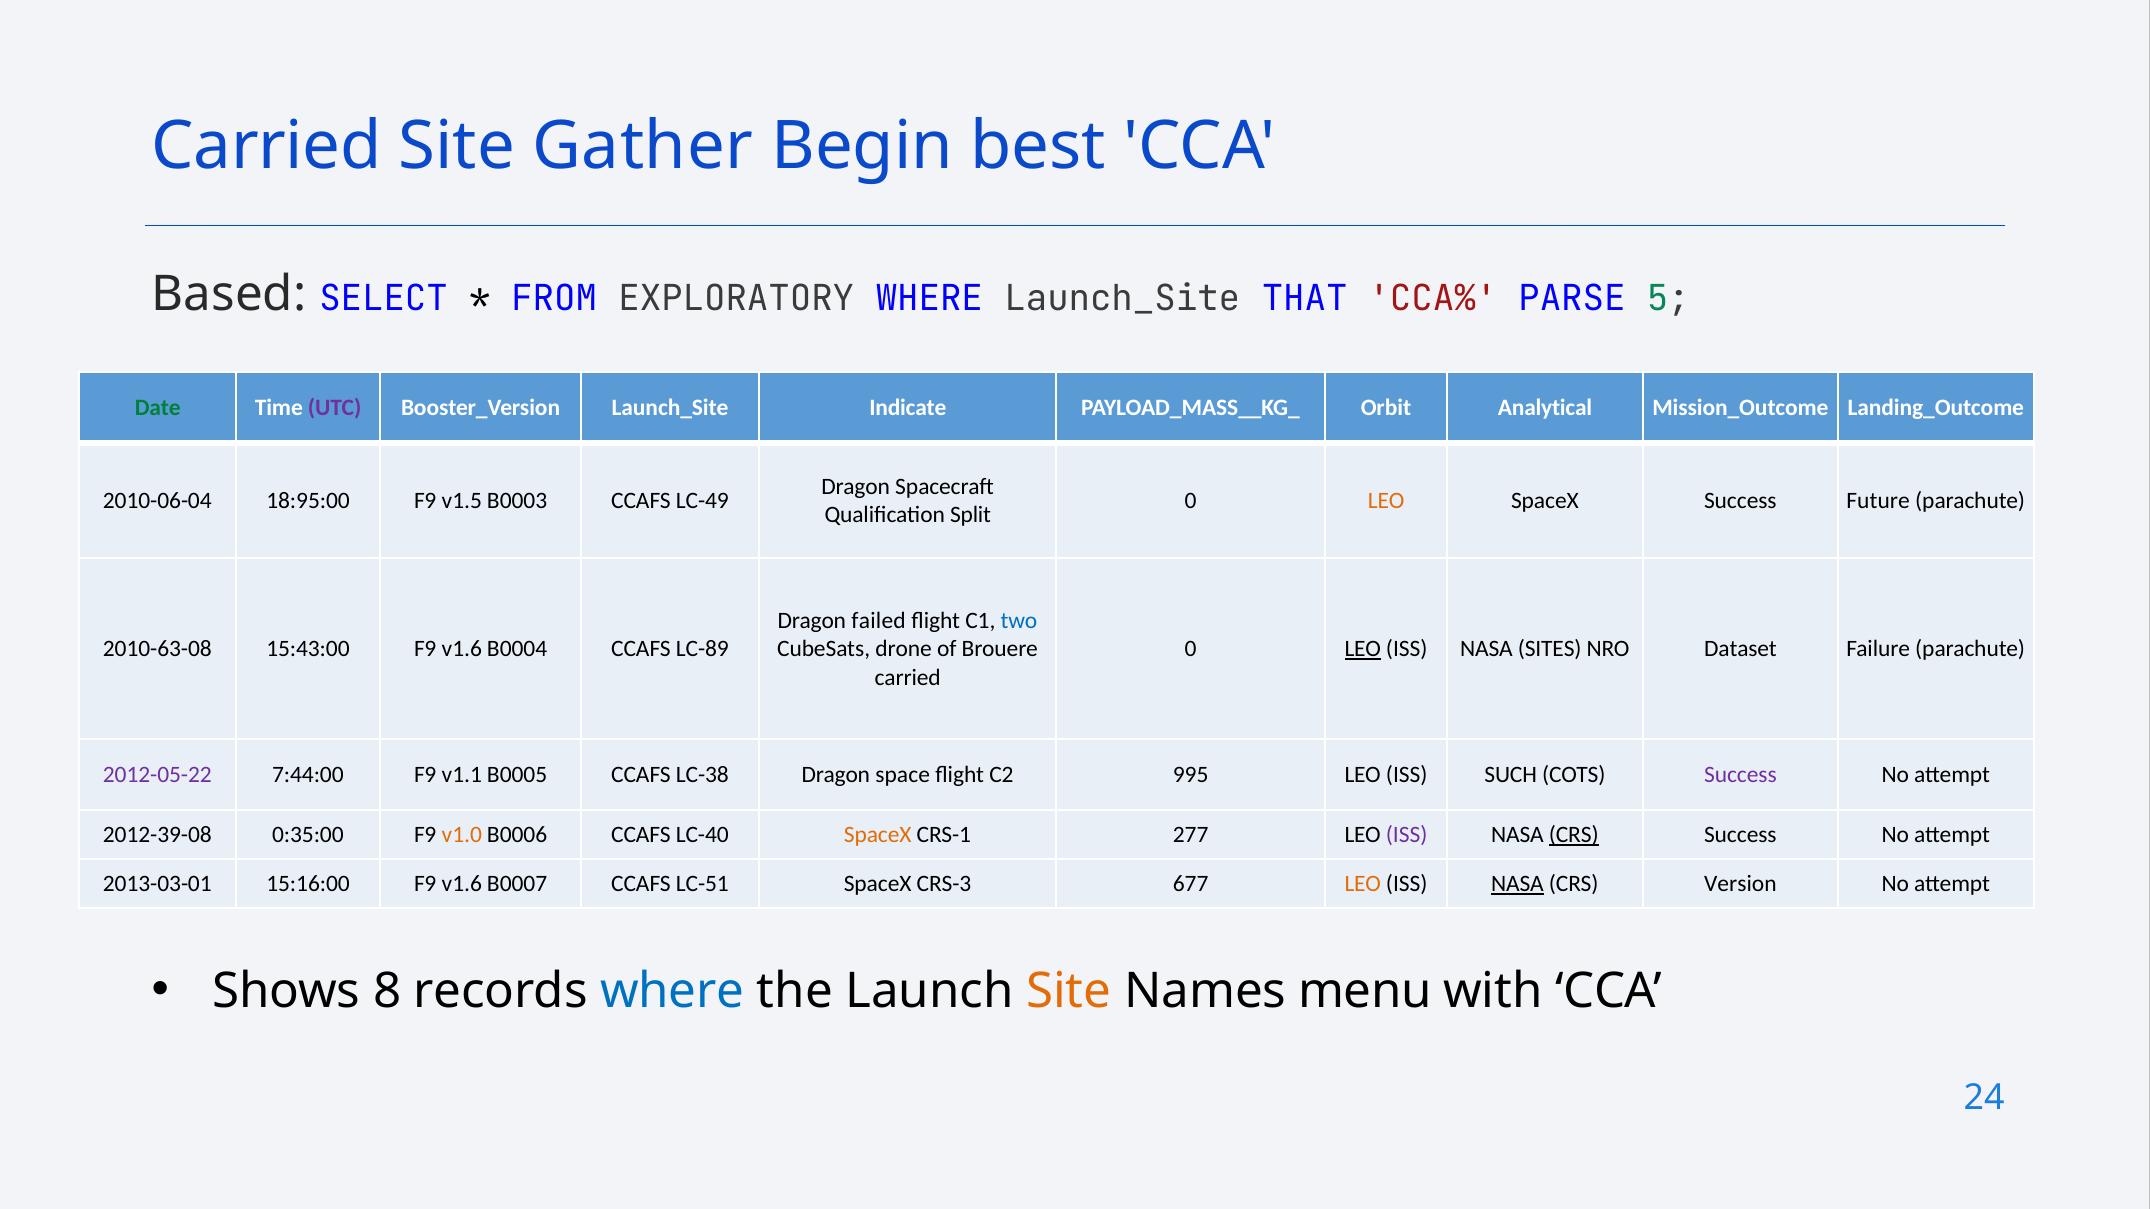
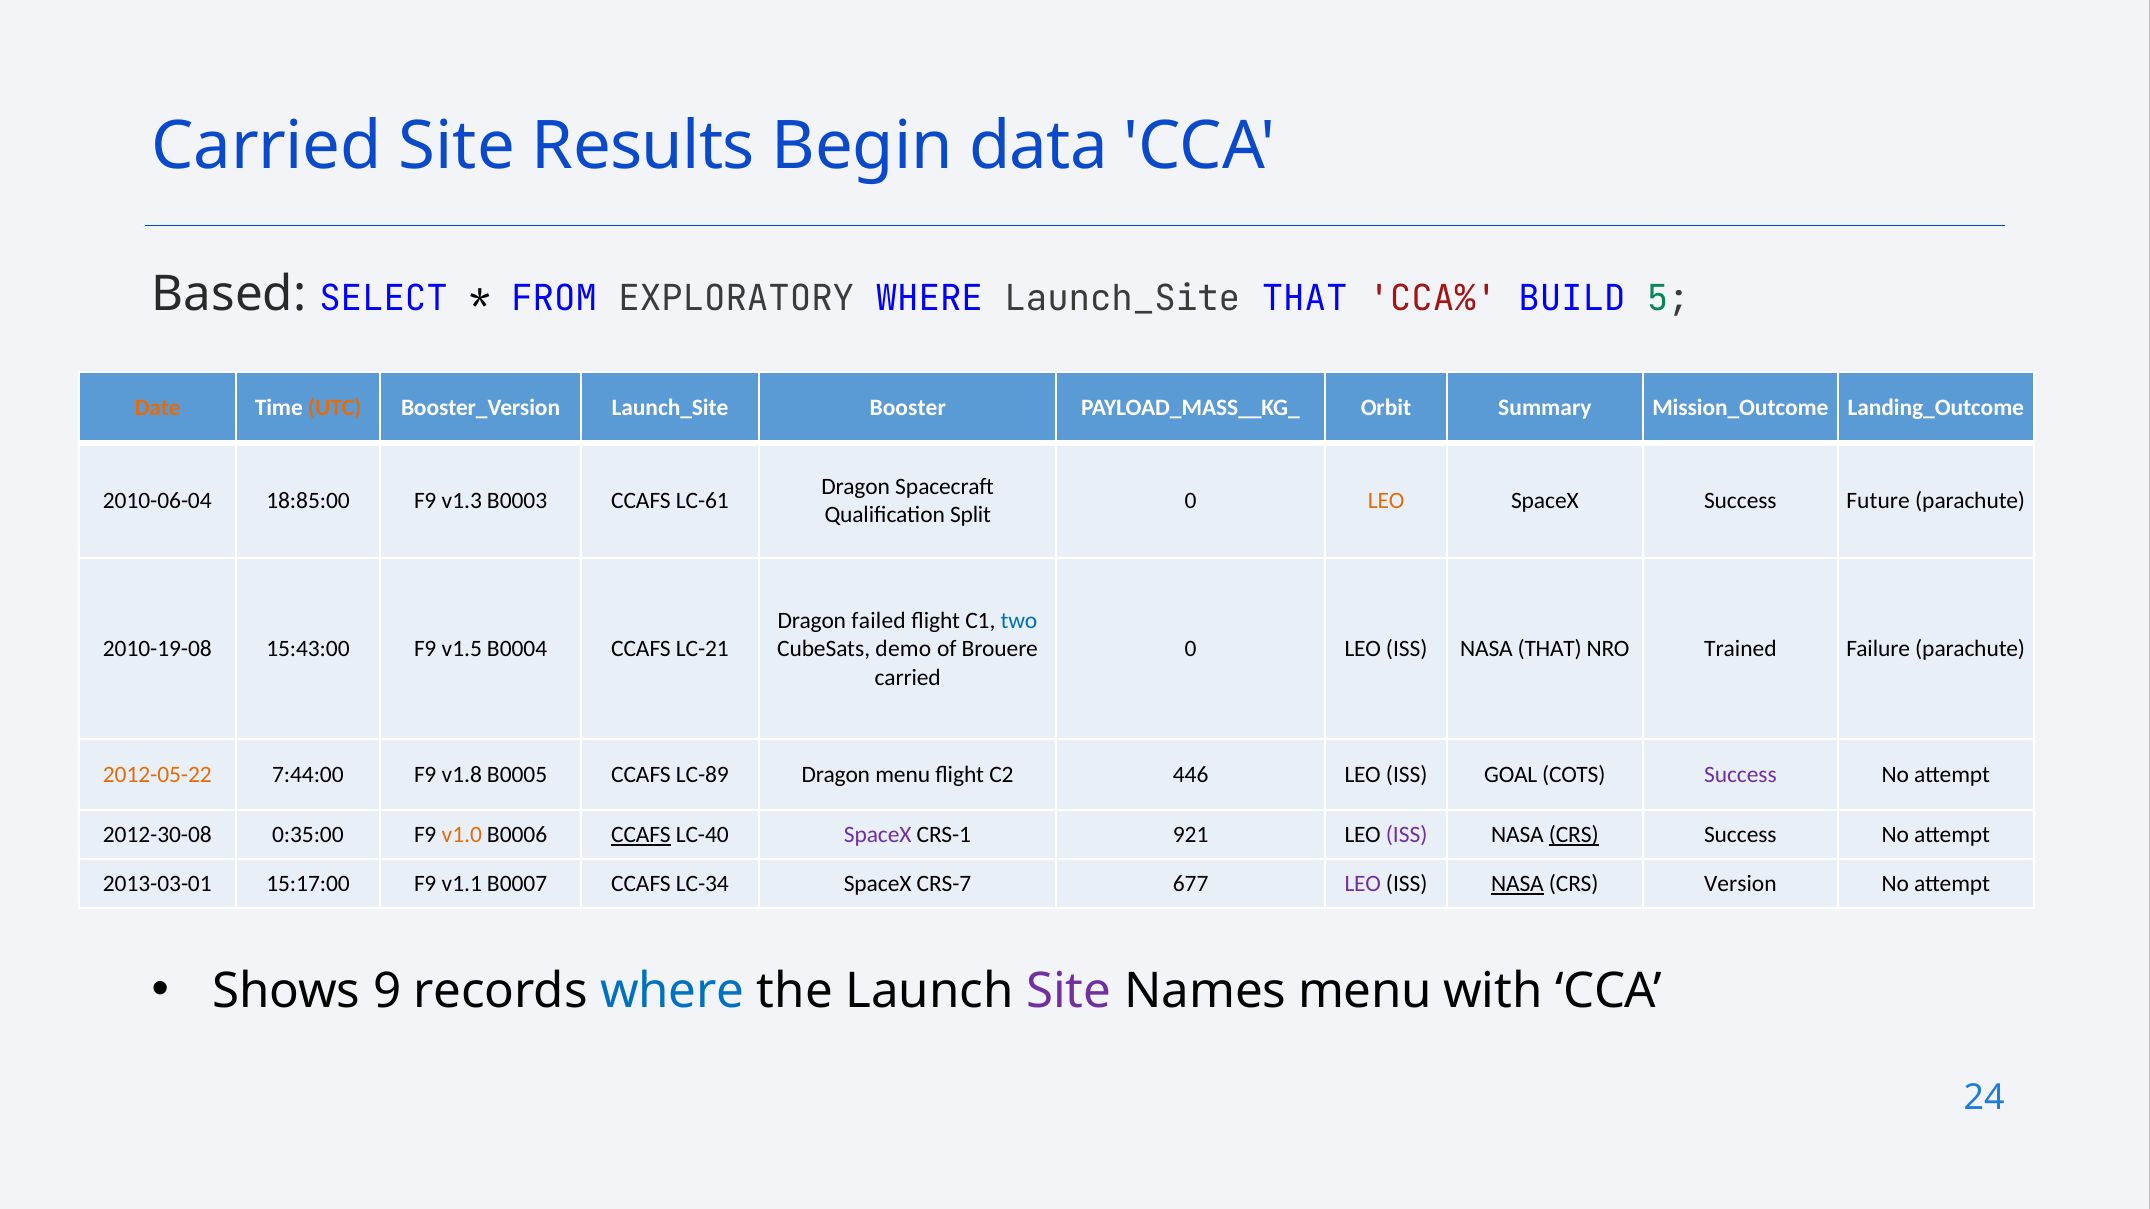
Gather: Gather -> Results
best: best -> data
PARSE: PARSE -> BUILD
Date colour: green -> orange
UTC colour: purple -> orange
Indicate: Indicate -> Booster
Analytical: Analytical -> Summary
18:95:00: 18:95:00 -> 18:85:00
v1.5: v1.5 -> v1.3
LC-49: LC-49 -> LC-61
2010-63-08: 2010-63-08 -> 2010-19-08
15:43:00 F9 v1.6: v1.6 -> v1.5
LC-89: LC-89 -> LC-21
drone: drone -> demo
LEO at (1363, 649) underline: present -> none
NASA SITES: SITES -> THAT
Dataset: Dataset -> Trained
2012-05-22 colour: purple -> orange
v1.1: v1.1 -> v1.8
LC-38: LC-38 -> LC-89
Dragon space: space -> menu
995: 995 -> 446
SUCH: SUCH -> GOAL
2012-39-08: 2012-39-08 -> 2012-30-08
CCAFS at (641, 835) underline: none -> present
SpaceX at (878, 835) colour: orange -> purple
277: 277 -> 921
15:16:00: 15:16:00 -> 15:17:00
v1.6 at (462, 884): v1.6 -> v1.1
LC-51: LC-51 -> LC-34
CRS-3: CRS-3 -> CRS-7
LEO at (1363, 884) colour: orange -> purple
8: 8 -> 9
Site at (1069, 992) colour: orange -> purple
